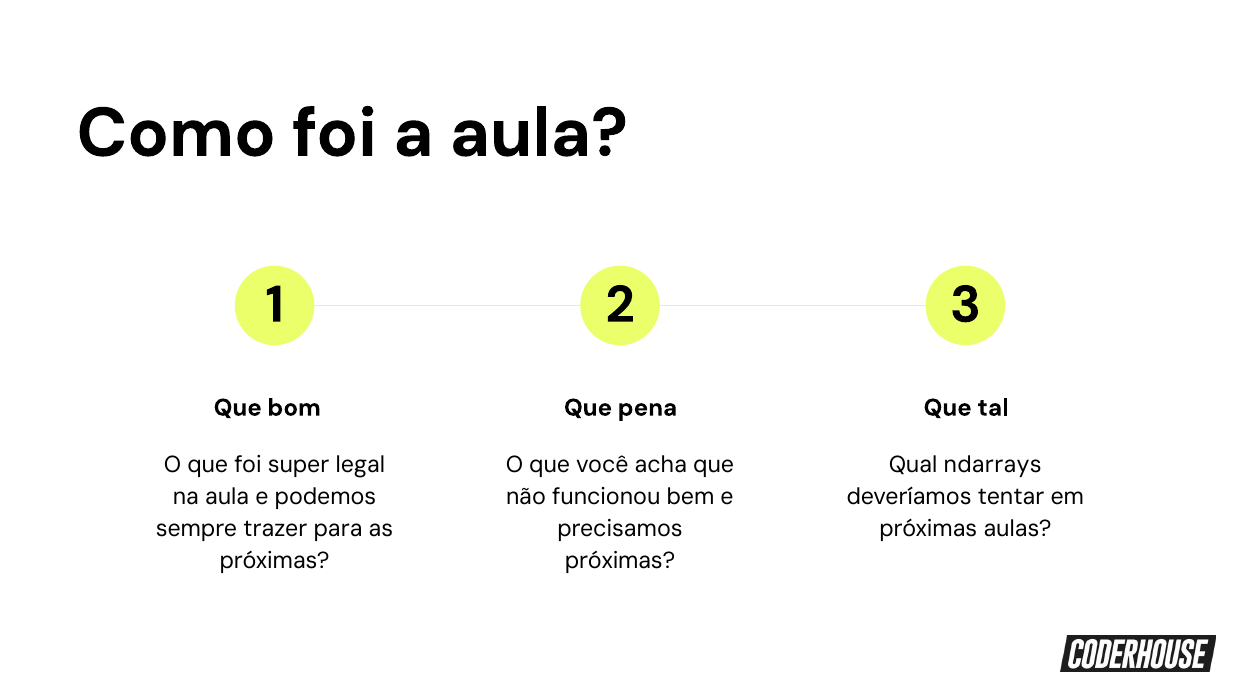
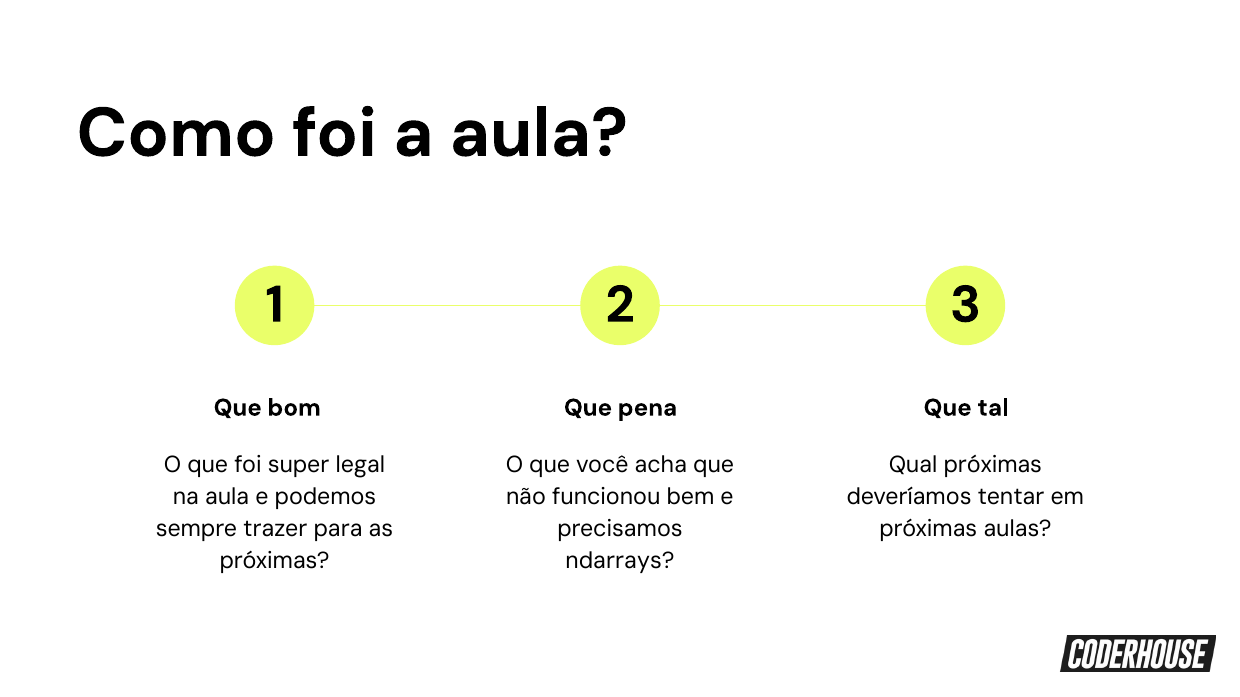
Qual ndarrays: ndarrays -> próximas
próximas at (620, 561): próximas -> ndarrays
